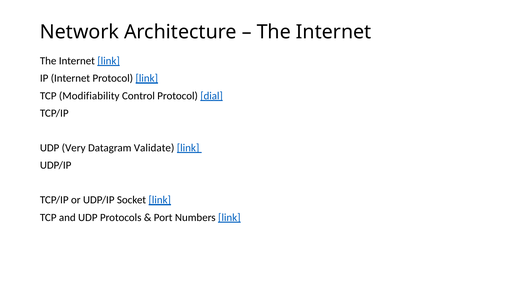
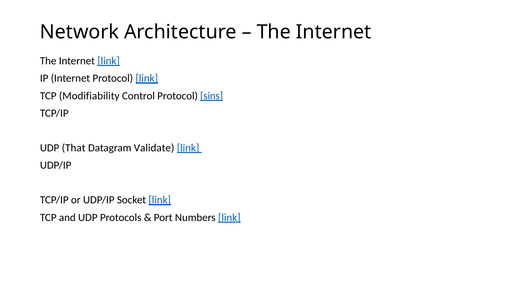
dial: dial -> sins
Very: Very -> That
